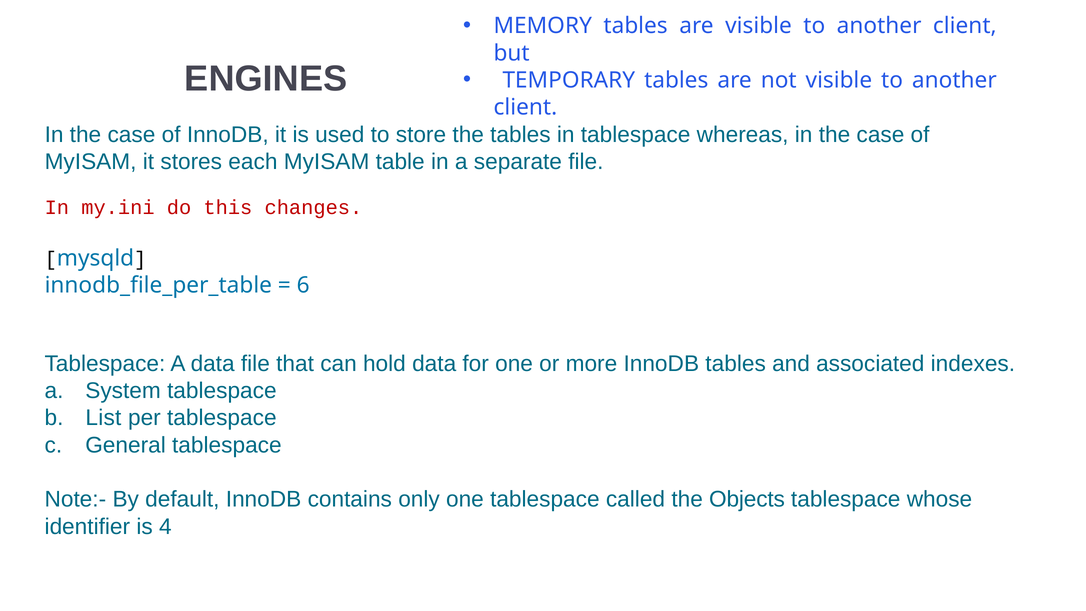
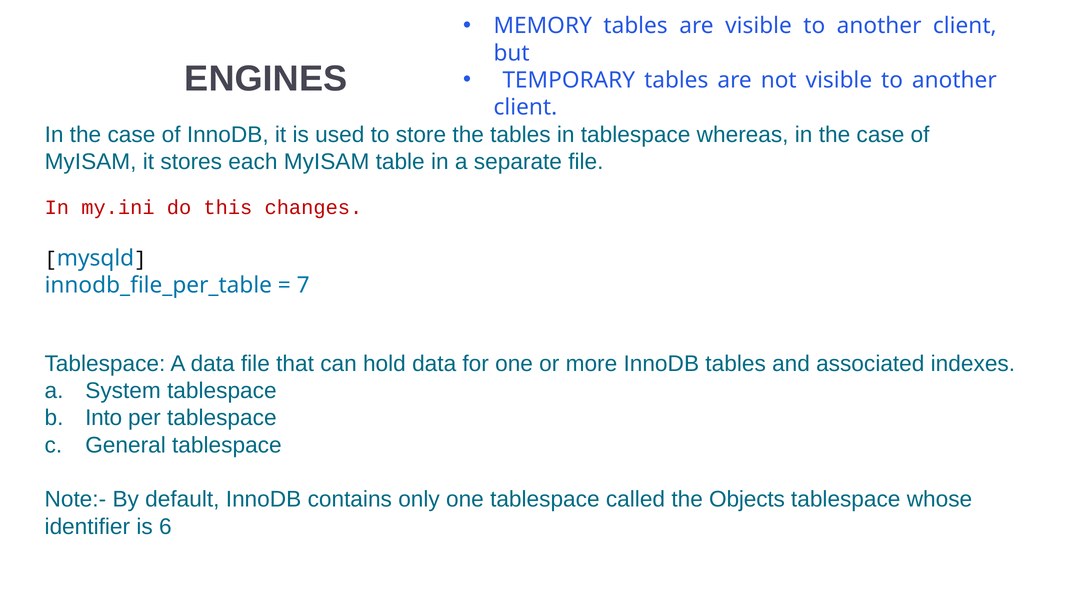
6: 6 -> 7
List: List -> Into
4: 4 -> 6
